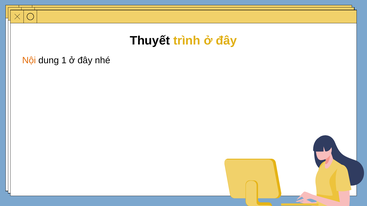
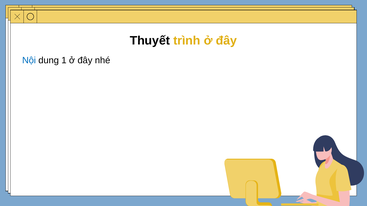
Nội colour: orange -> blue
